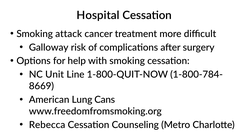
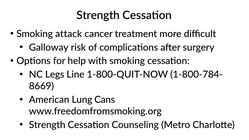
Hospital at (98, 15): Hospital -> Strength
Unit: Unit -> Legs
Rebecca at (47, 125): Rebecca -> Strength
